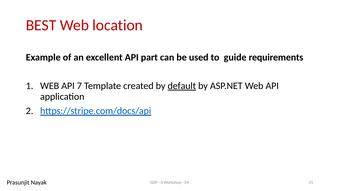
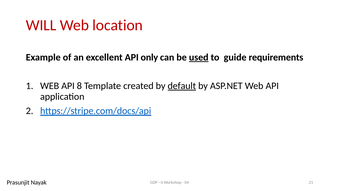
BEST: BEST -> WILL
part: part -> only
used underline: none -> present
7: 7 -> 8
